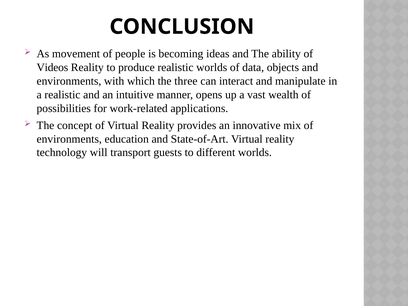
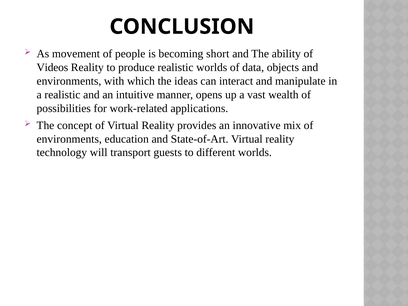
ideas: ideas -> short
three: three -> ideas
